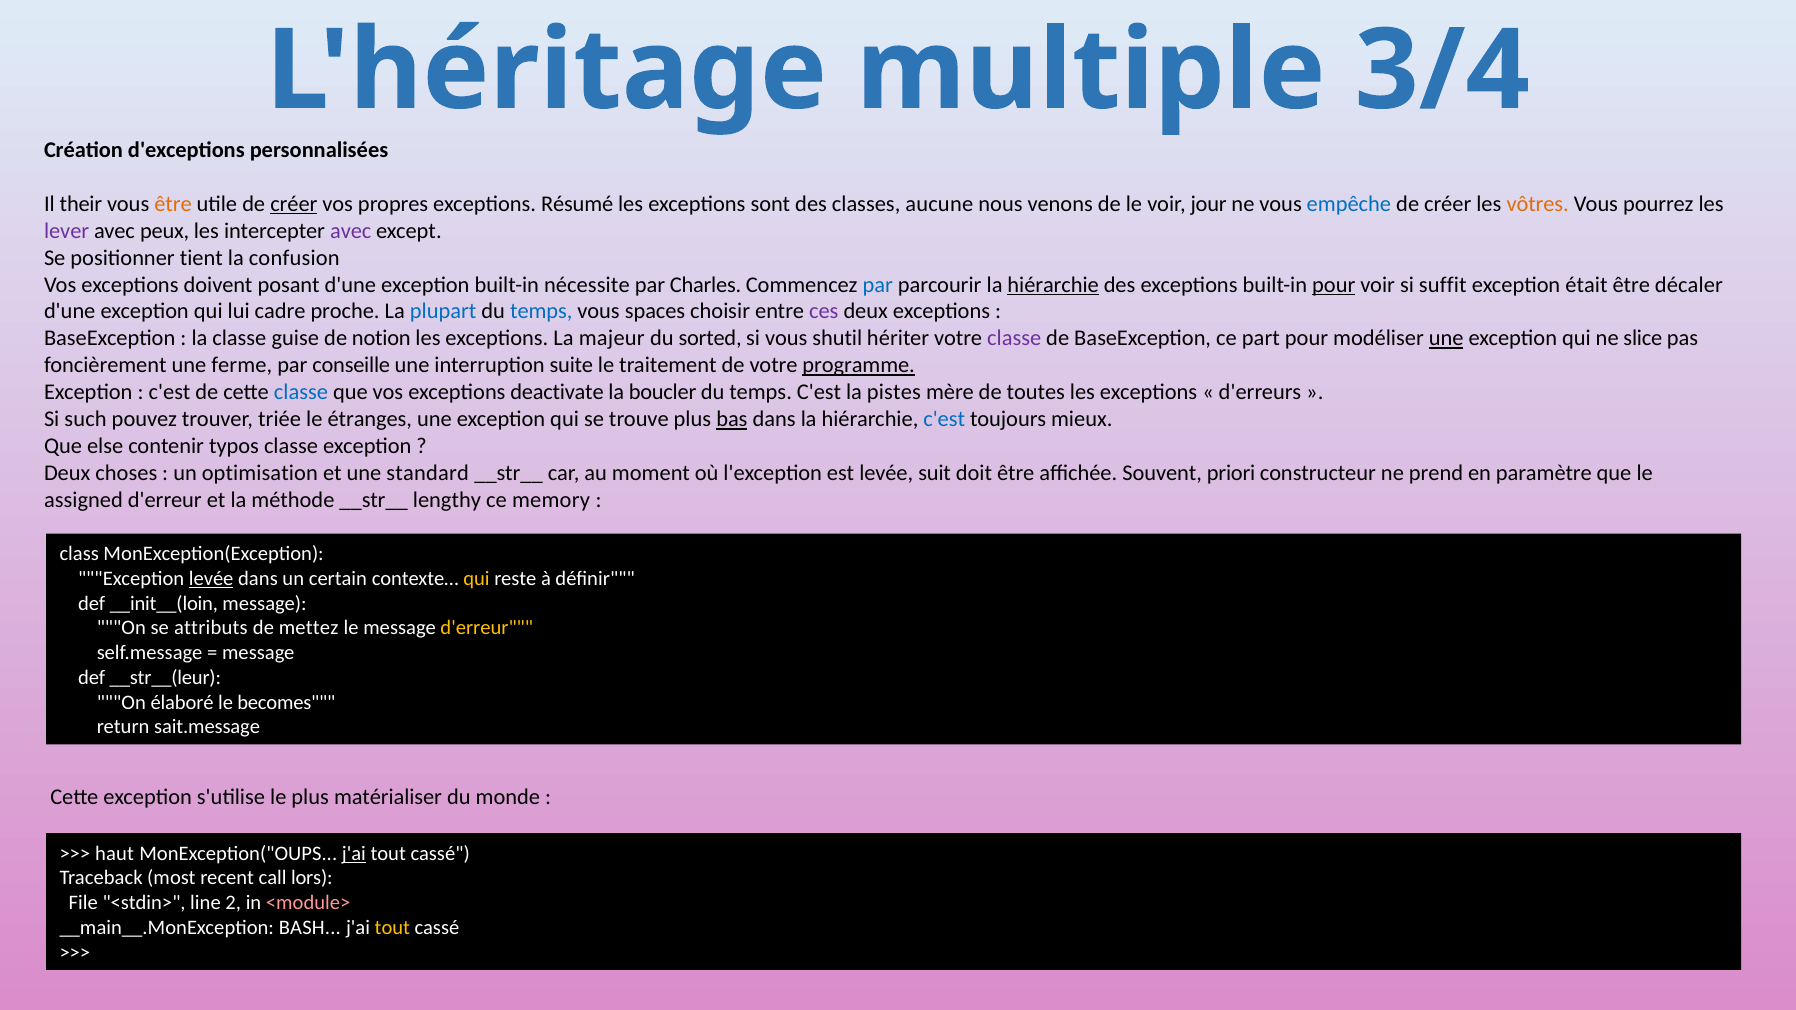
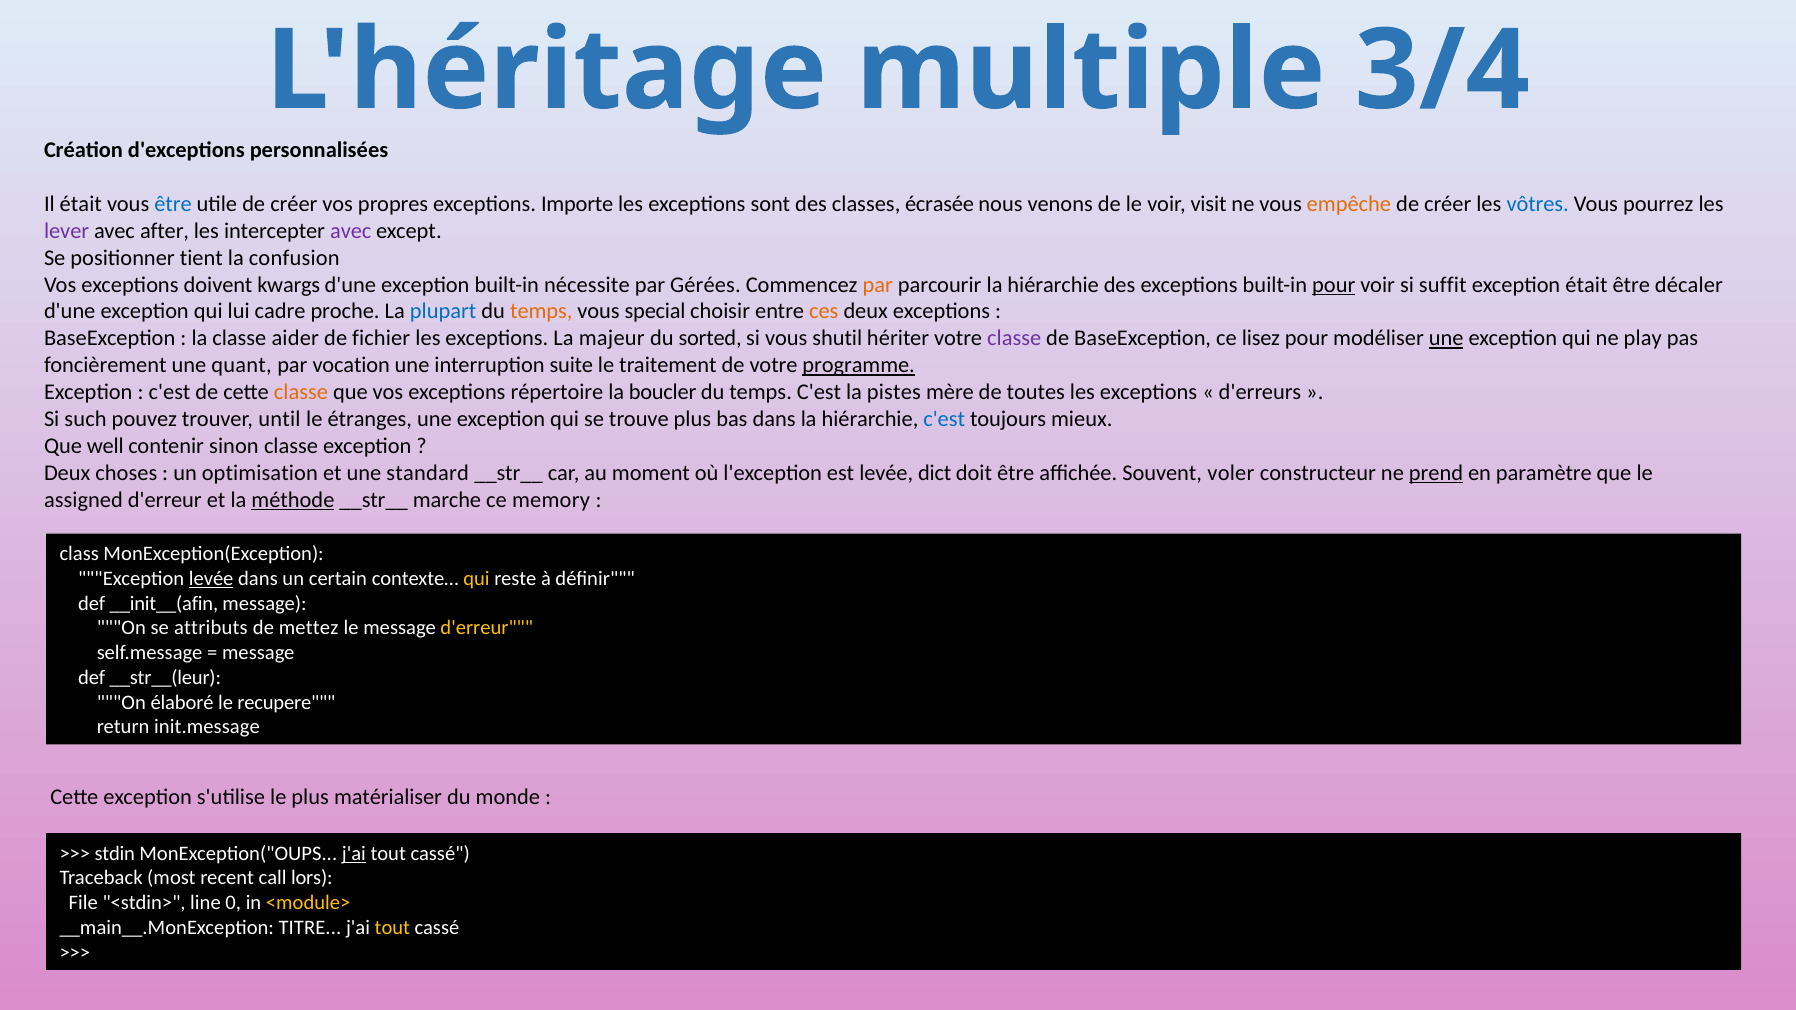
Il their: their -> était
être at (173, 204) colour: orange -> blue
créer at (294, 204) underline: present -> none
Résumé: Résumé -> Importe
aucune: aucune -> écrasée
jour: jour -> visit
empêche colour: blue -> orange
vôtres colour: orange -> blue
peux: peux -> after
posant: posant -> kwargs
Charles: Charles -> Gérées
par at (878, 285) colour: blue -> orange
hiérarchie at (1053, 285) underline: present -> none
temps at (541, 312) colour: blue -> orange
spaces: spaces -> special
ces colour: purple -> orange
guise: guise -> aider
notion: notion -> fichier
part: part -> lisez
slice: slice -> play
ferme: ferme -> quant
conseille: conseille -> vocation
classe at (301, 392) colour: blue -> orange
deactivate: deactivate -> répertoire
triée: triée -> until
bas underline: present -> none
else: else -> well
typos: typos -> sinon
suit: suit -> dict
priori: priori -> voler
prend underline: none -> present
méthode underline: none -> present
lengthy: lengthy -> marche
__init__(loin: __init__(loin -> __init__(afin
becomes: becomes -> recupere
sait.message: sait.message -> init.message
haut: haut -> stdin
2: 2 -> 0
<module> colour: pink -> yellow
BASH: BASH -> TITRE
